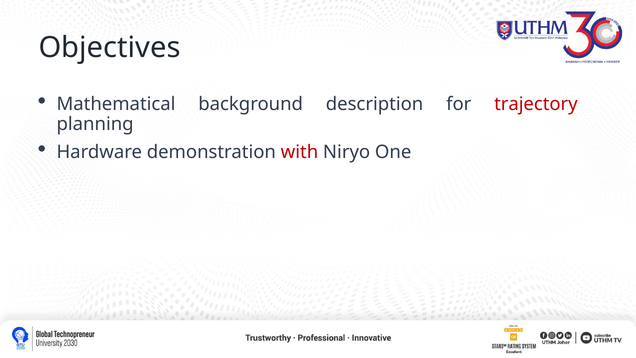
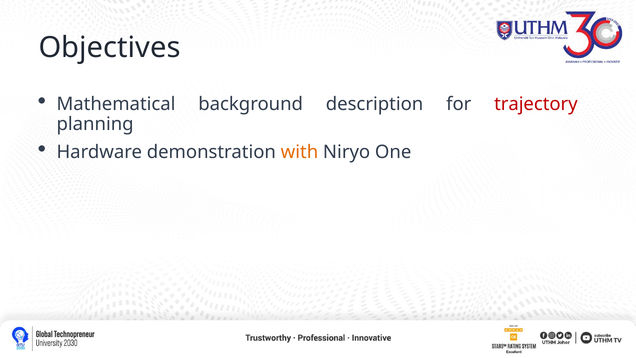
with colour: red -> orange
